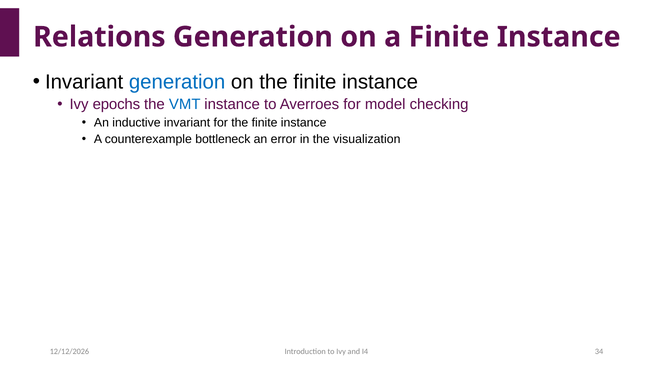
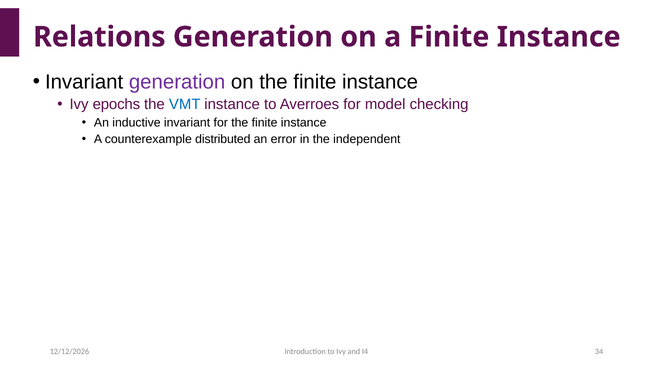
generation at (177, 82) colour: blue -> purple
bottleneck: bottleneck -> distributed
visualization: visualization -> independent
